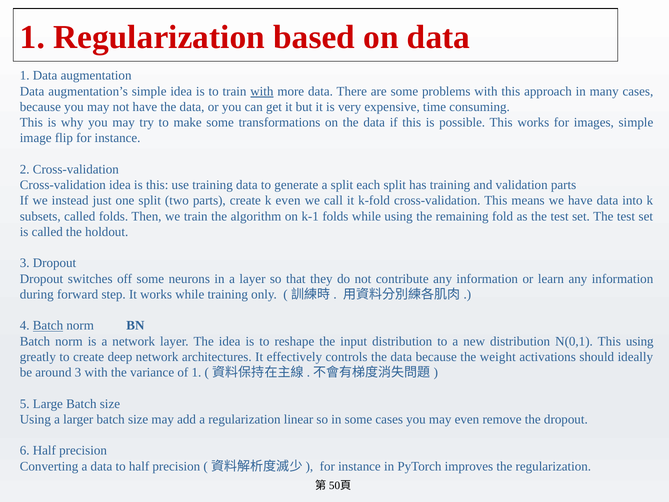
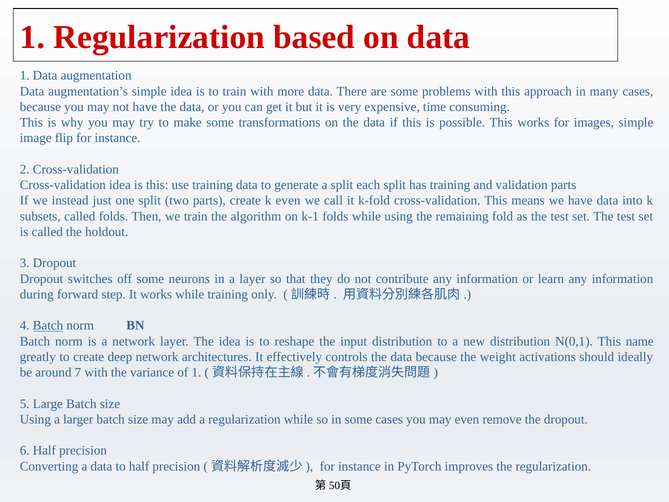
with at (262, 91) underline: present -> none
This using: using -> name
around 3: 3 -> 7
regularization linear: linear -> while
